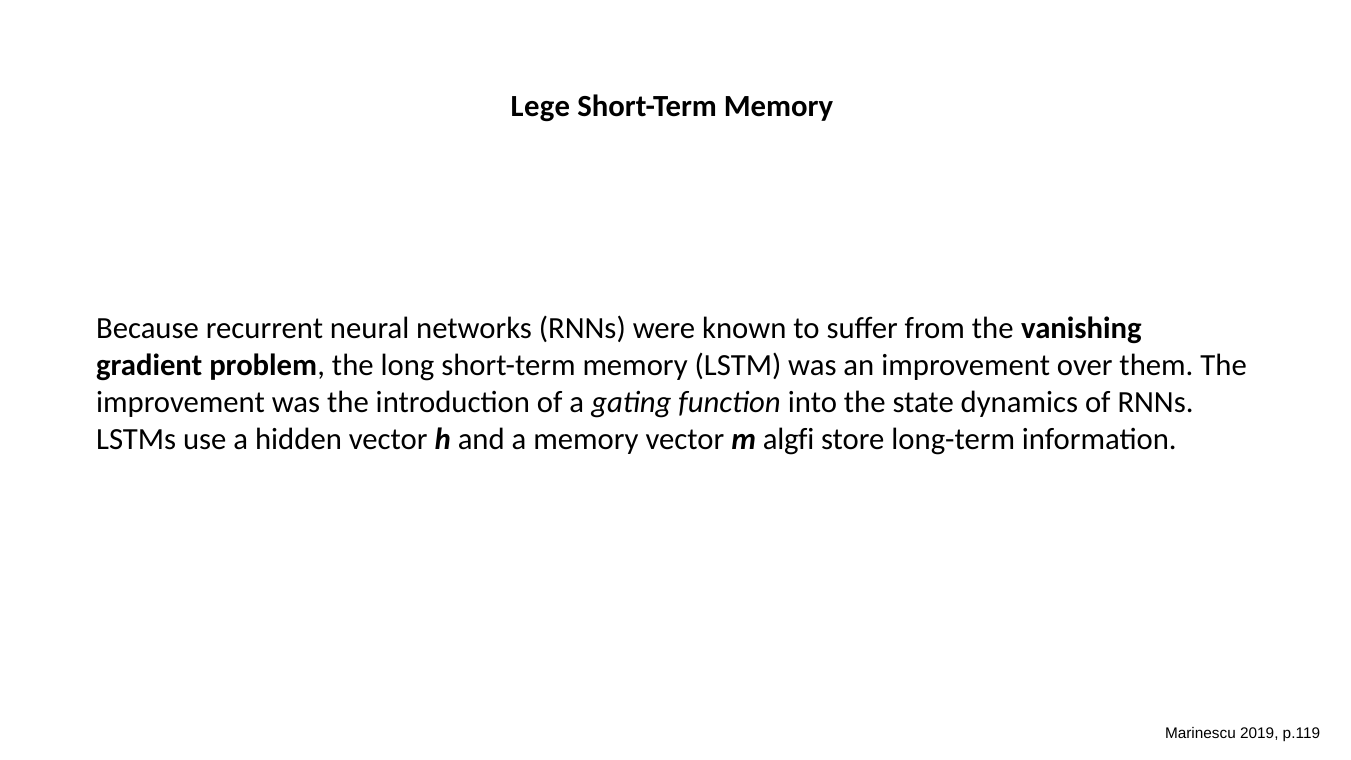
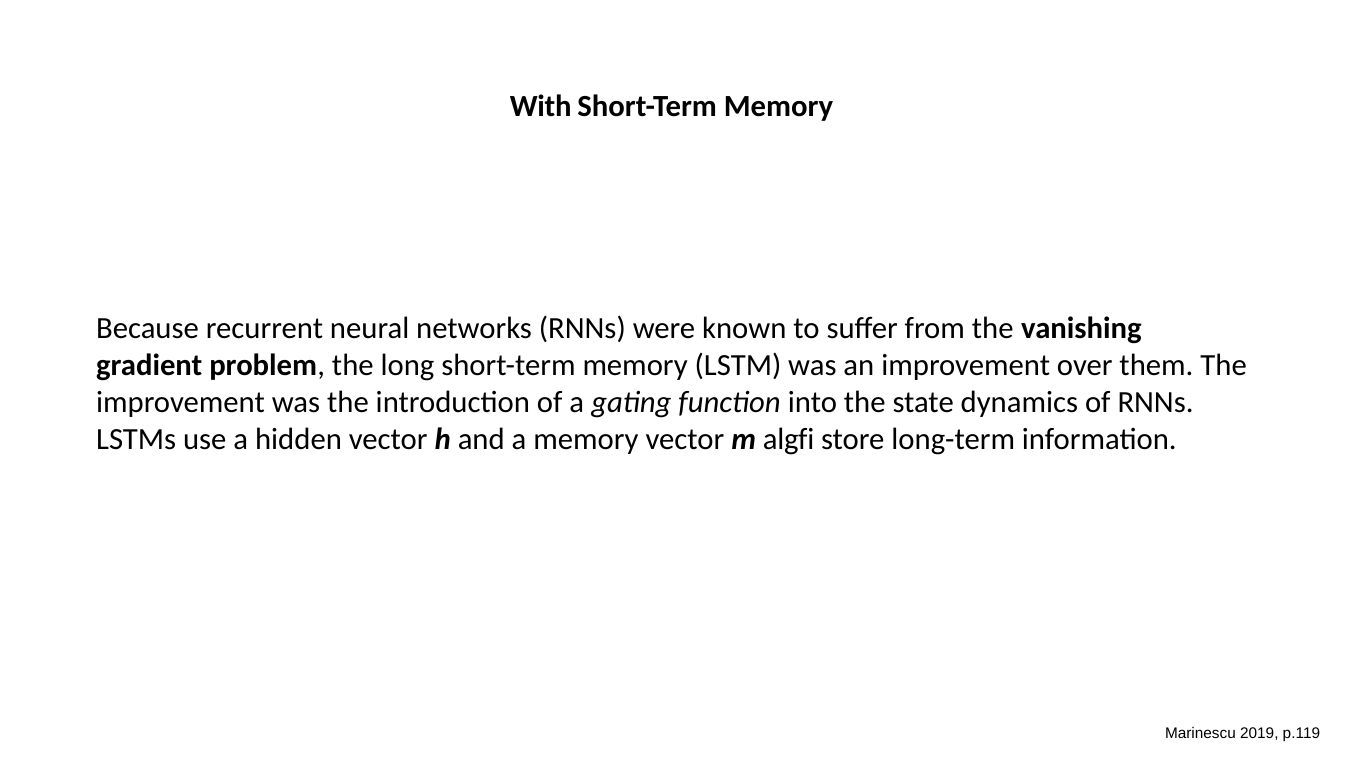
Lege: Lege -> With
